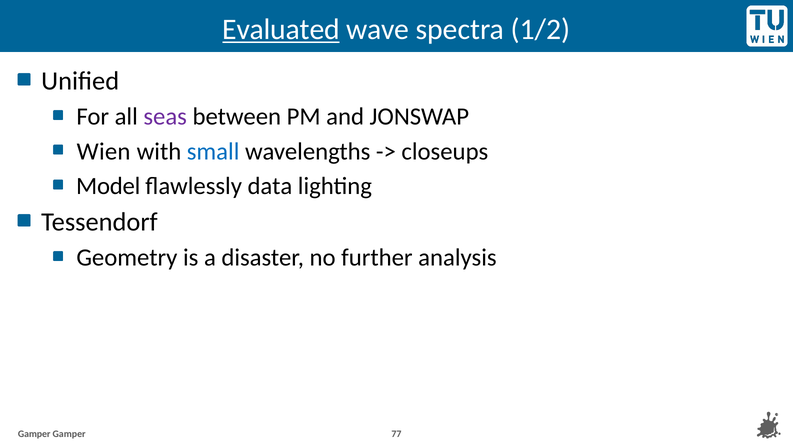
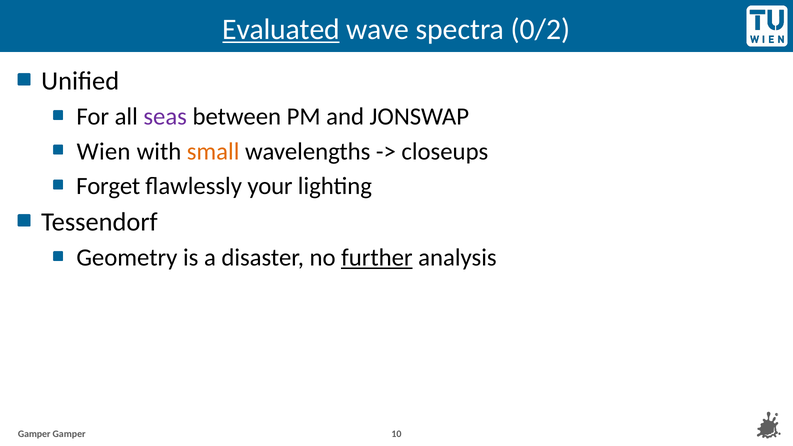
1/2: 1/2 -> 0/2
small colour: blue -> orange
Model: Model -> Forget
data: data -> your
further underline: none -> present
77: 77 -> 10
